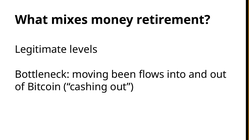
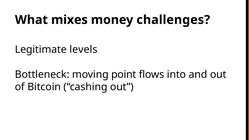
retirement: retirement -> challenges
been: been -> point
